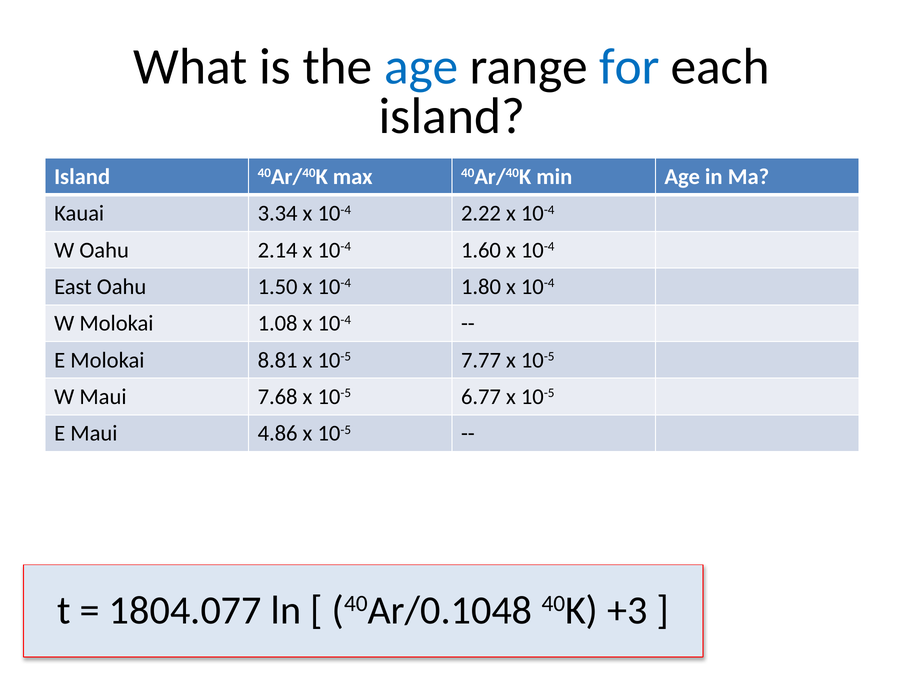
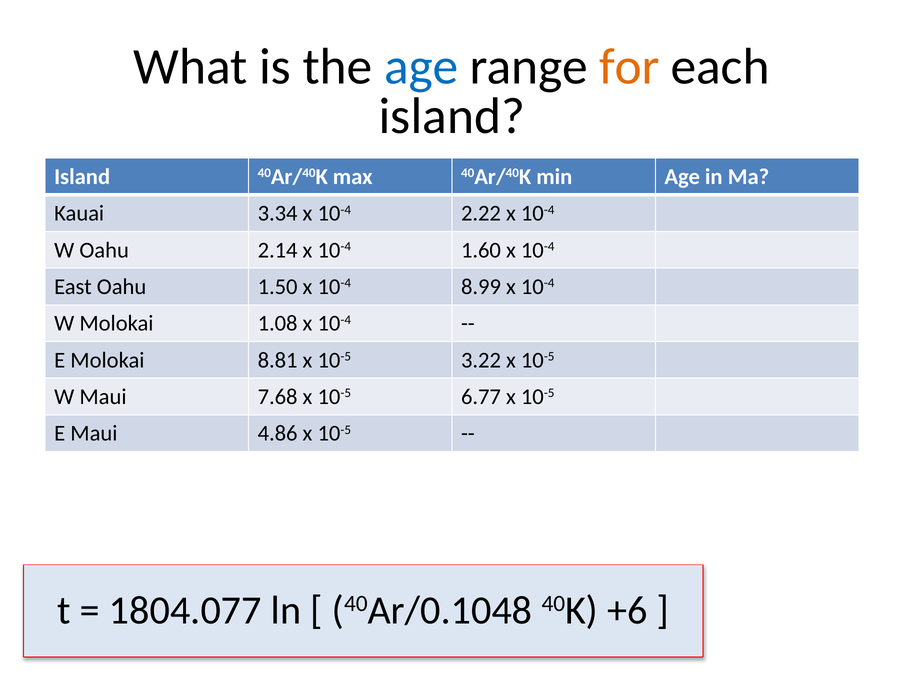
for colour: blue -> orange
1.80: 1.80 -> 8.99
7.77: 7.77 -> 3.22
+3: +3 -> +6
